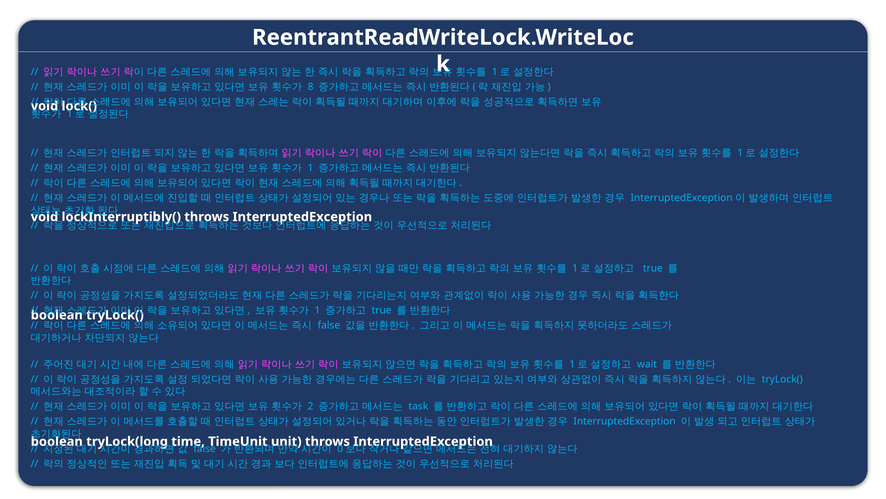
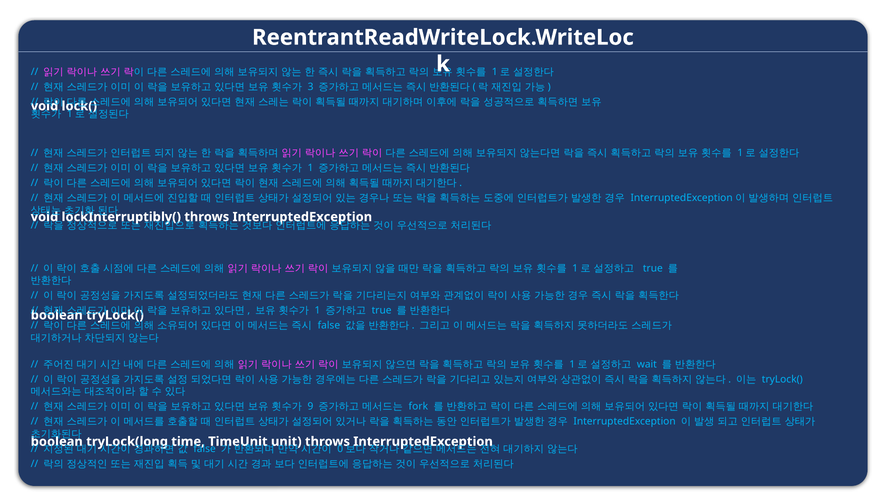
8: 8 -> 3
2: 2 -> 9
task: task -> fork
